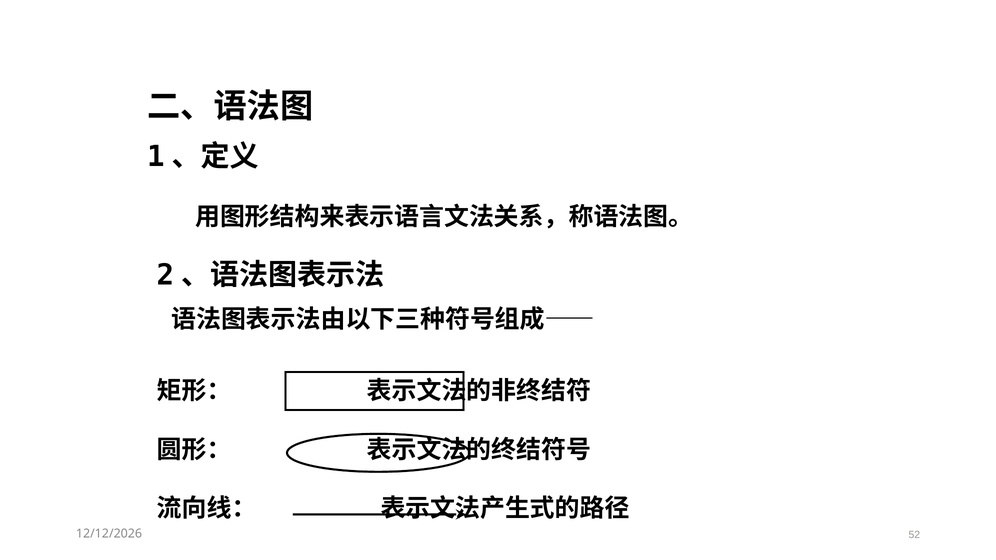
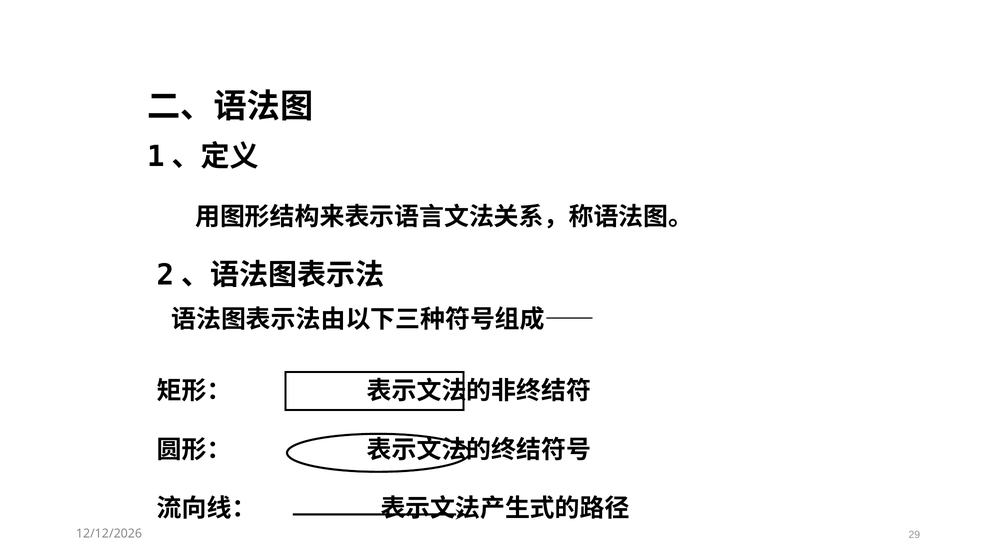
52: 52 -> 29
